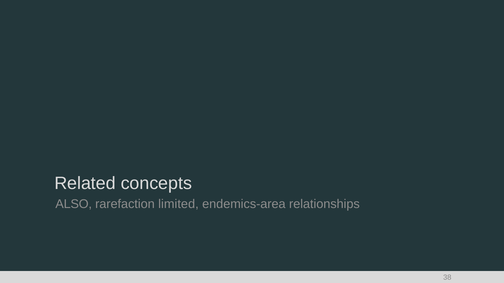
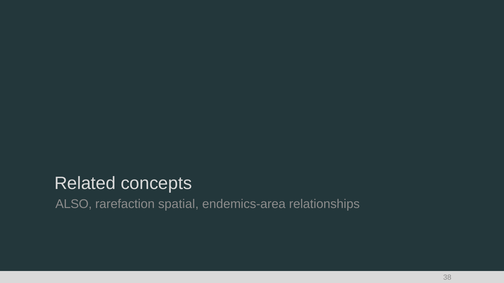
limited: limited -> spatial
